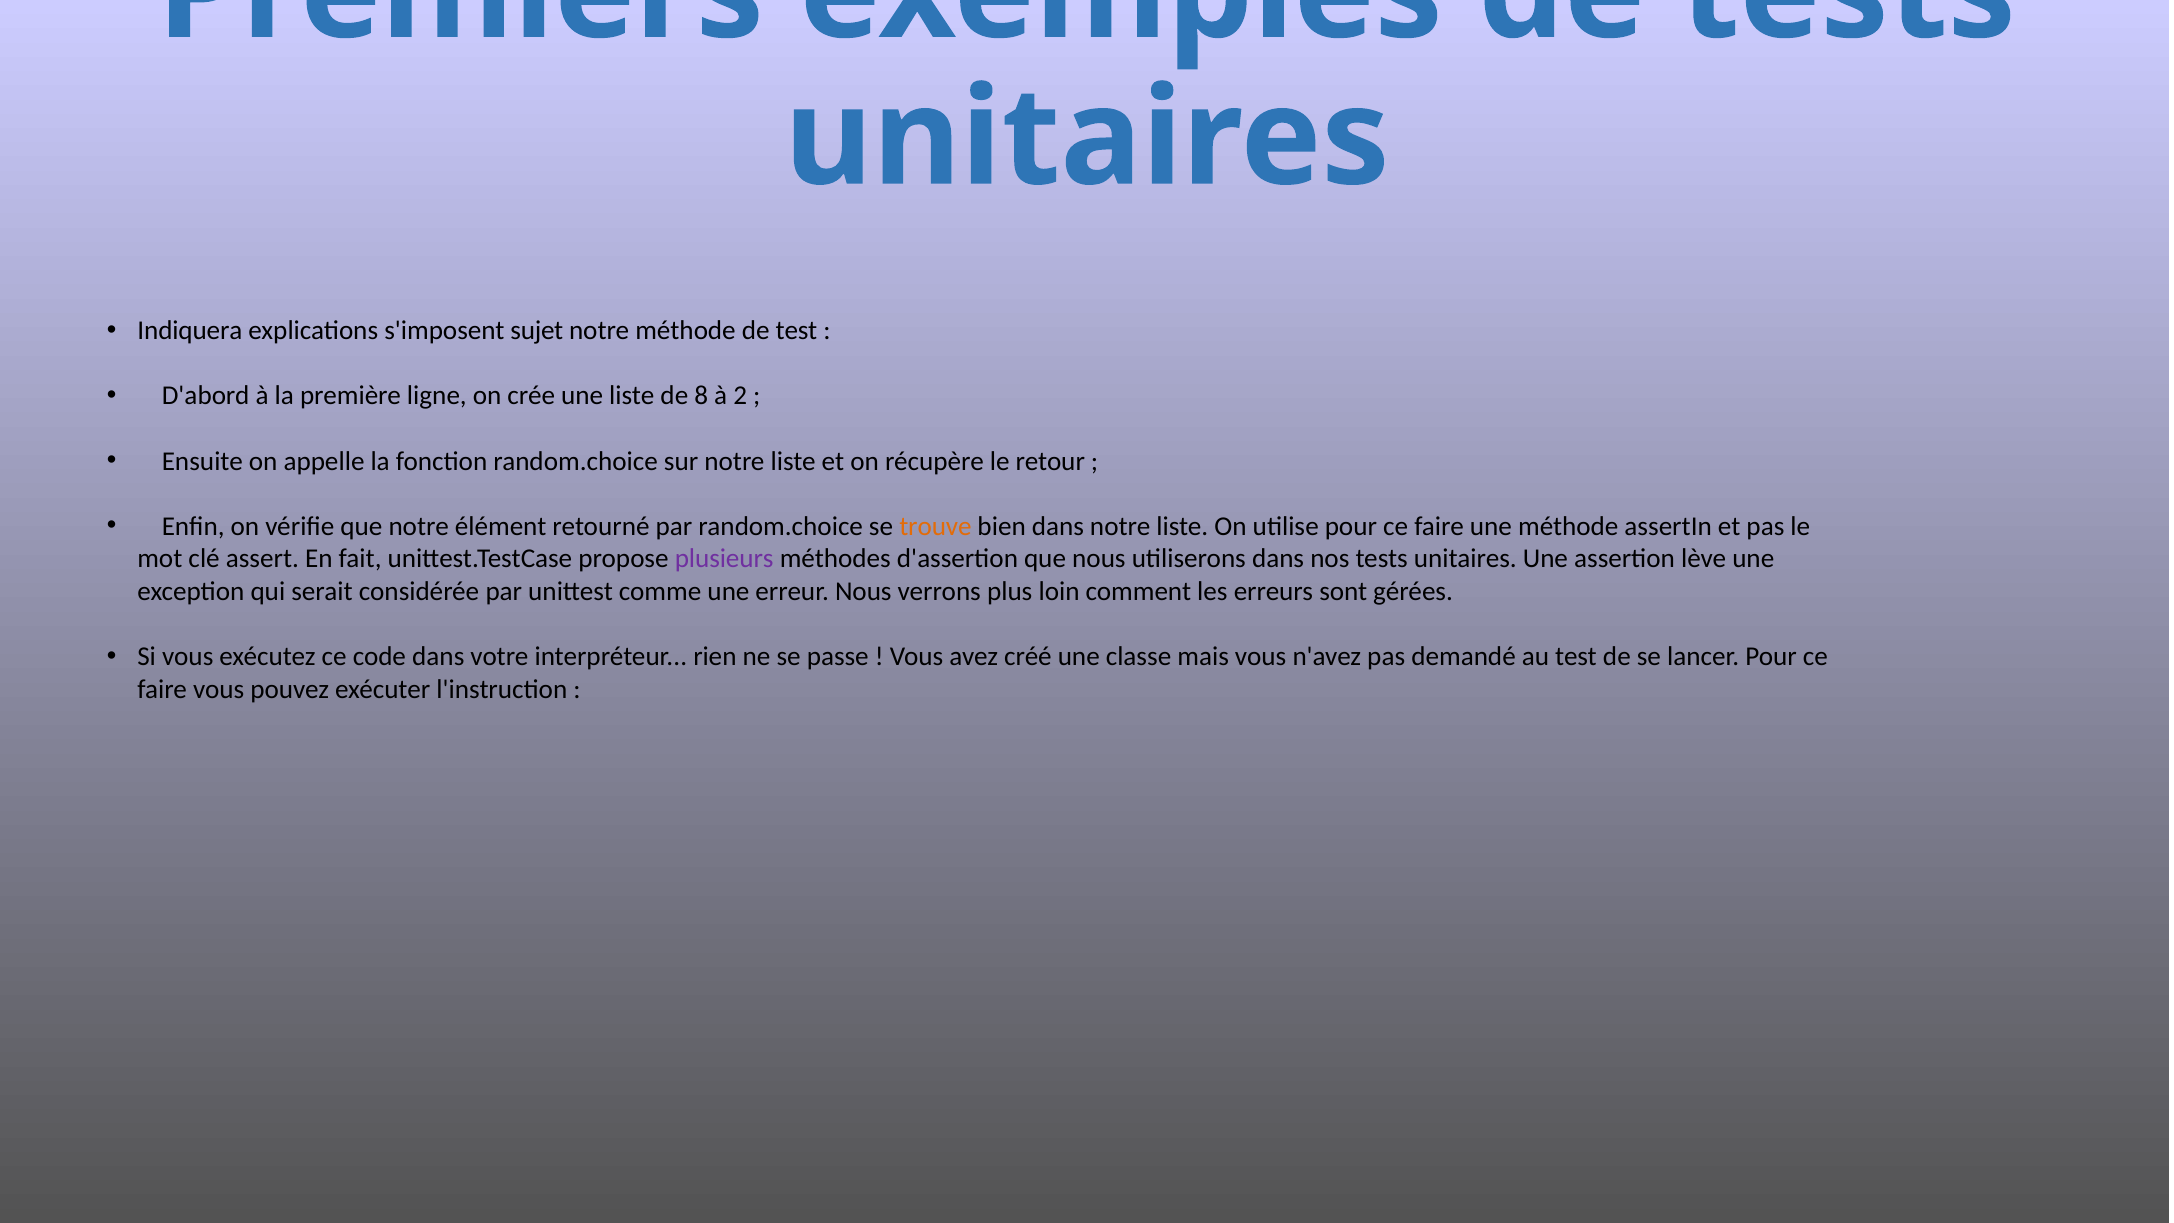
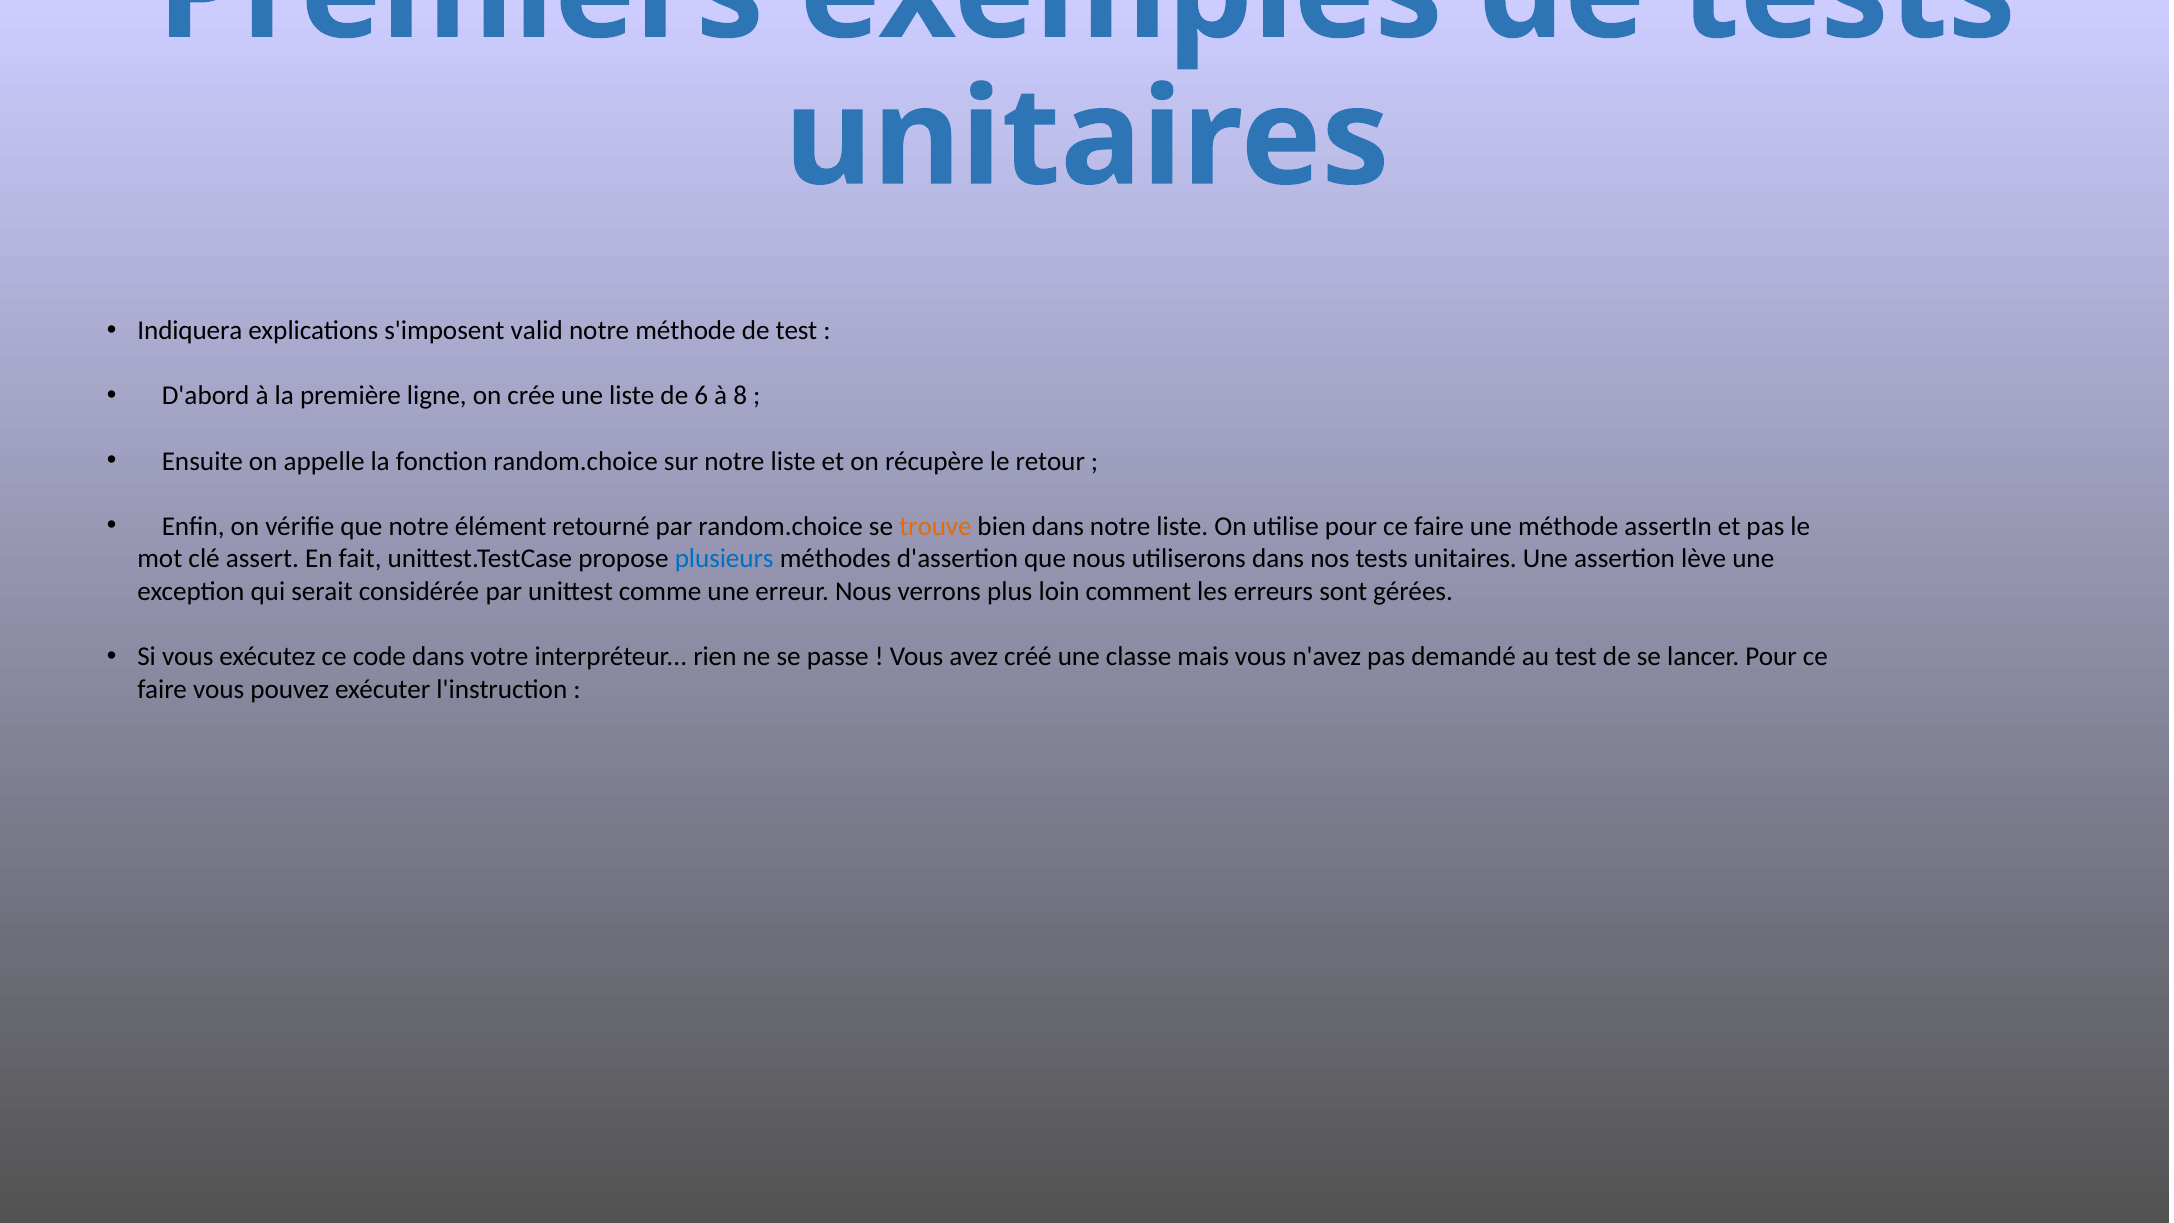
sujet: sujet -> valid
8: 8 -> 6
2: 2 -> 8
plusieurs colour: purple -> blue
